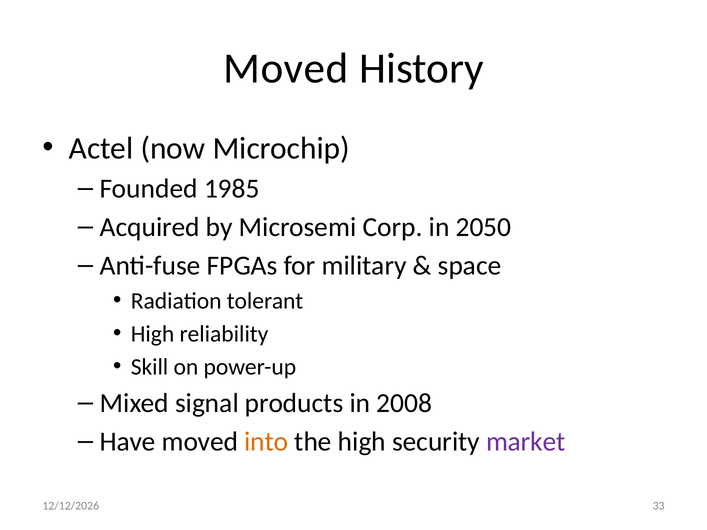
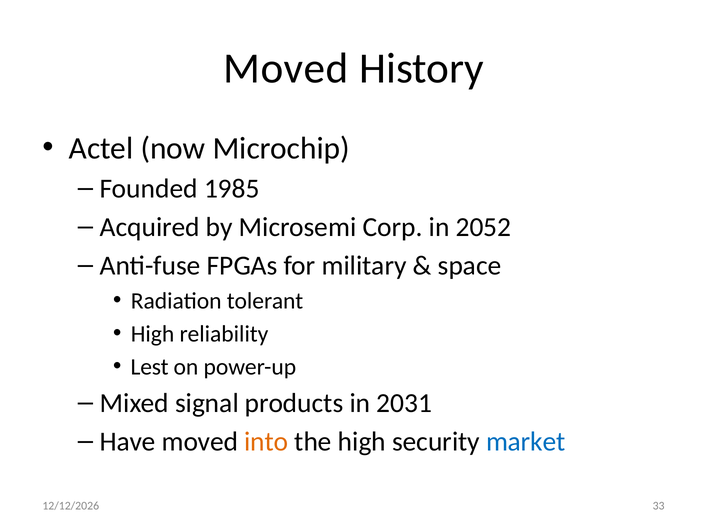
2050: 2050 -> 2052
Skill: Skill -> Lest
2008: 2008 -> 2031
market colour: purple -> blue
